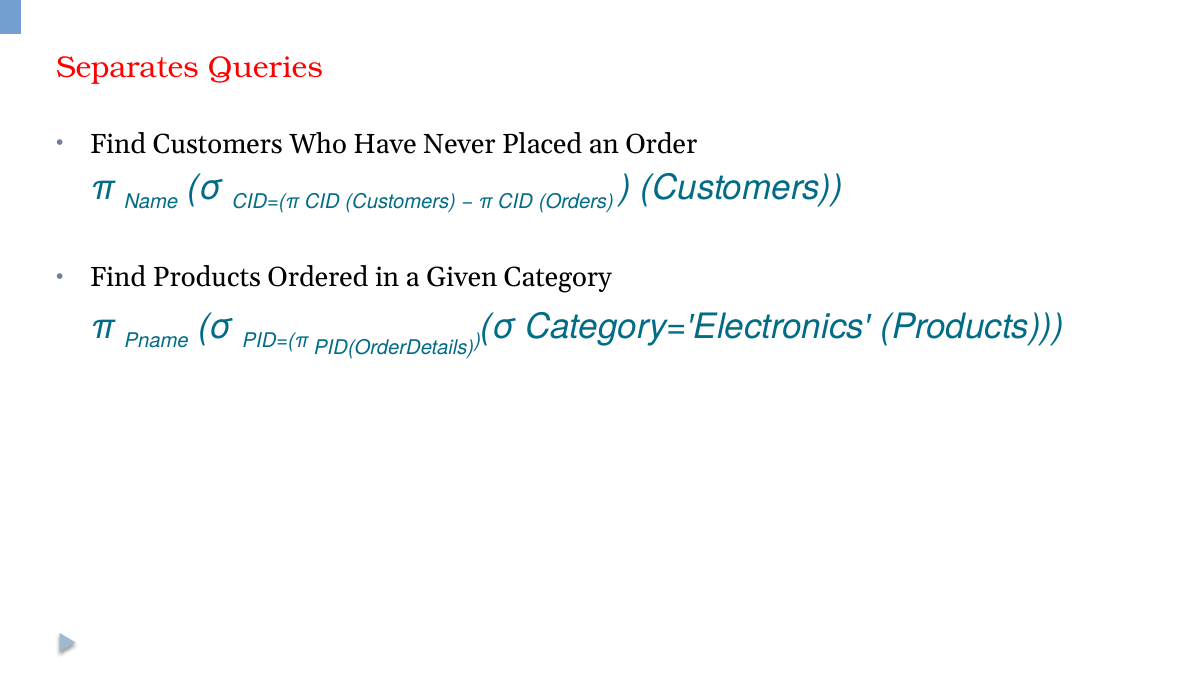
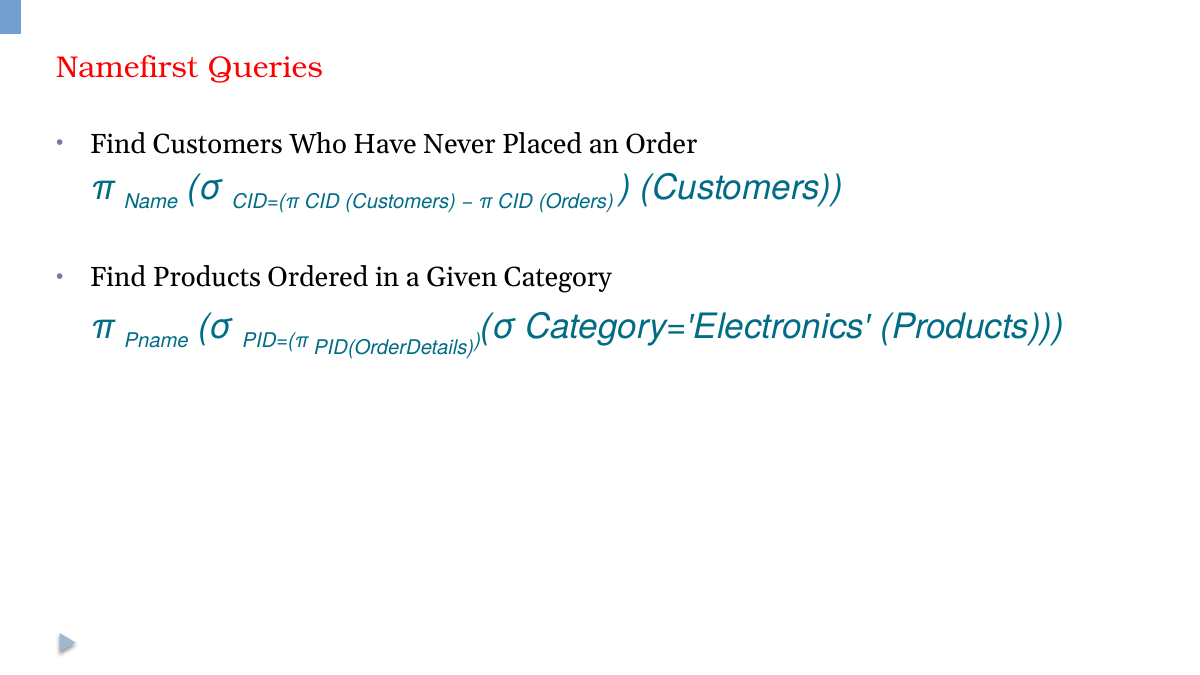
Separates: Separates -> Namefirst
